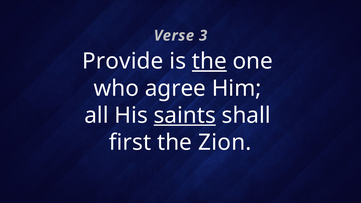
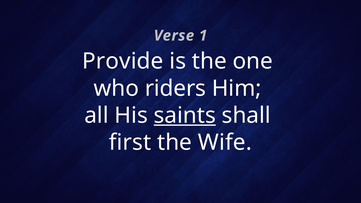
3: 3 -> 1
the at (209, 61) underline: present -> none
agree: agree -> riders
Zion: Zion -> Wife
